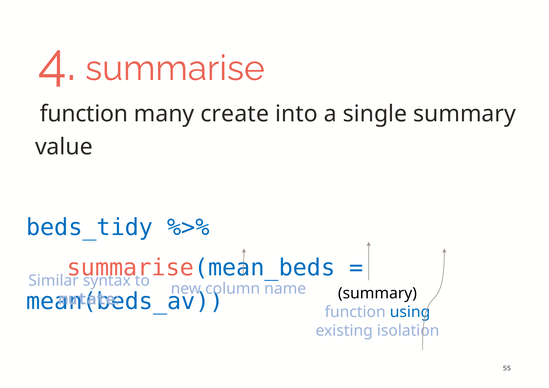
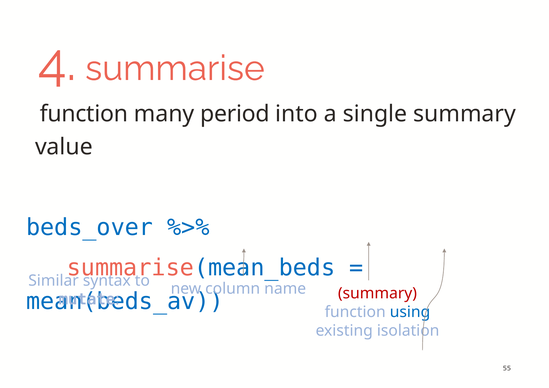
create: create -> period
beds_tidy: beds_tidy -> beds_over
summary at (377, 293) colour: black -> red
